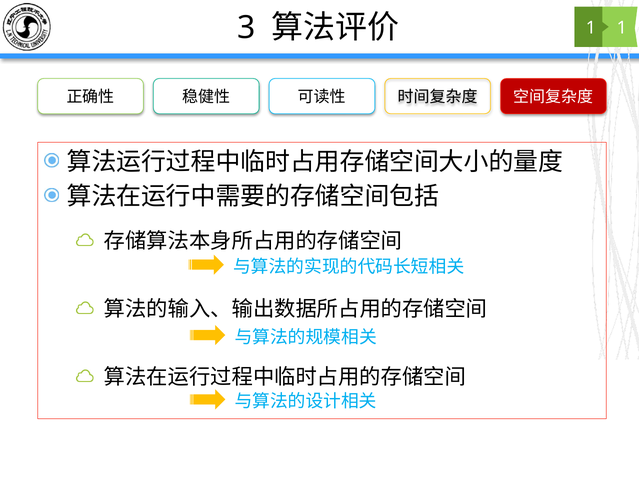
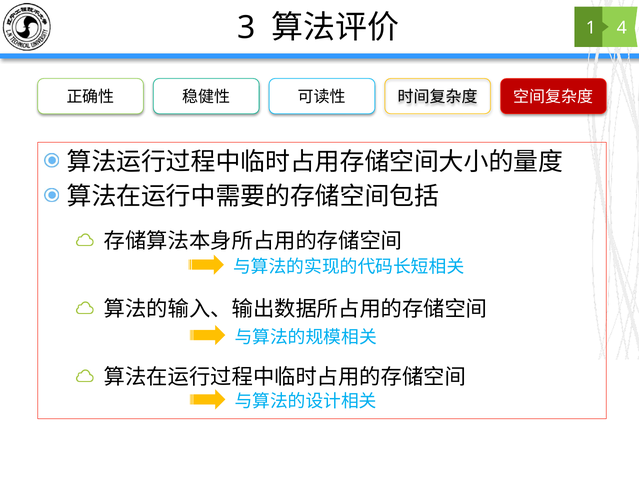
1 at (622, 28): 1 -> 4
